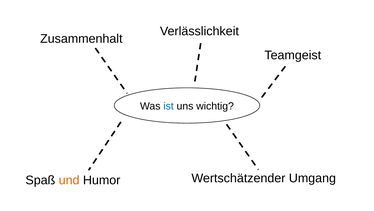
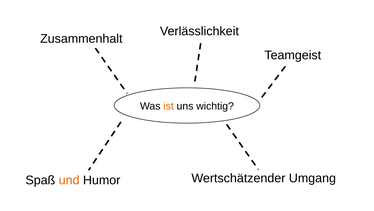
ist colour: blue -> orange
